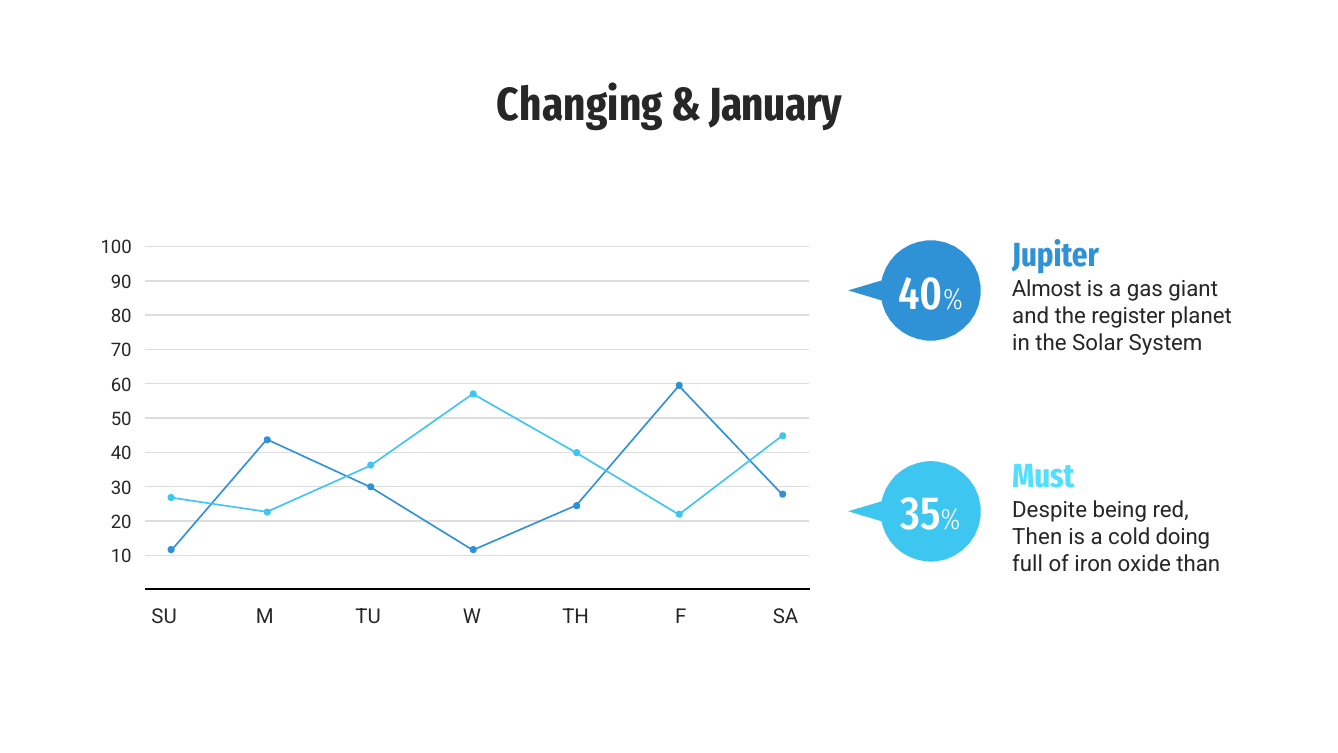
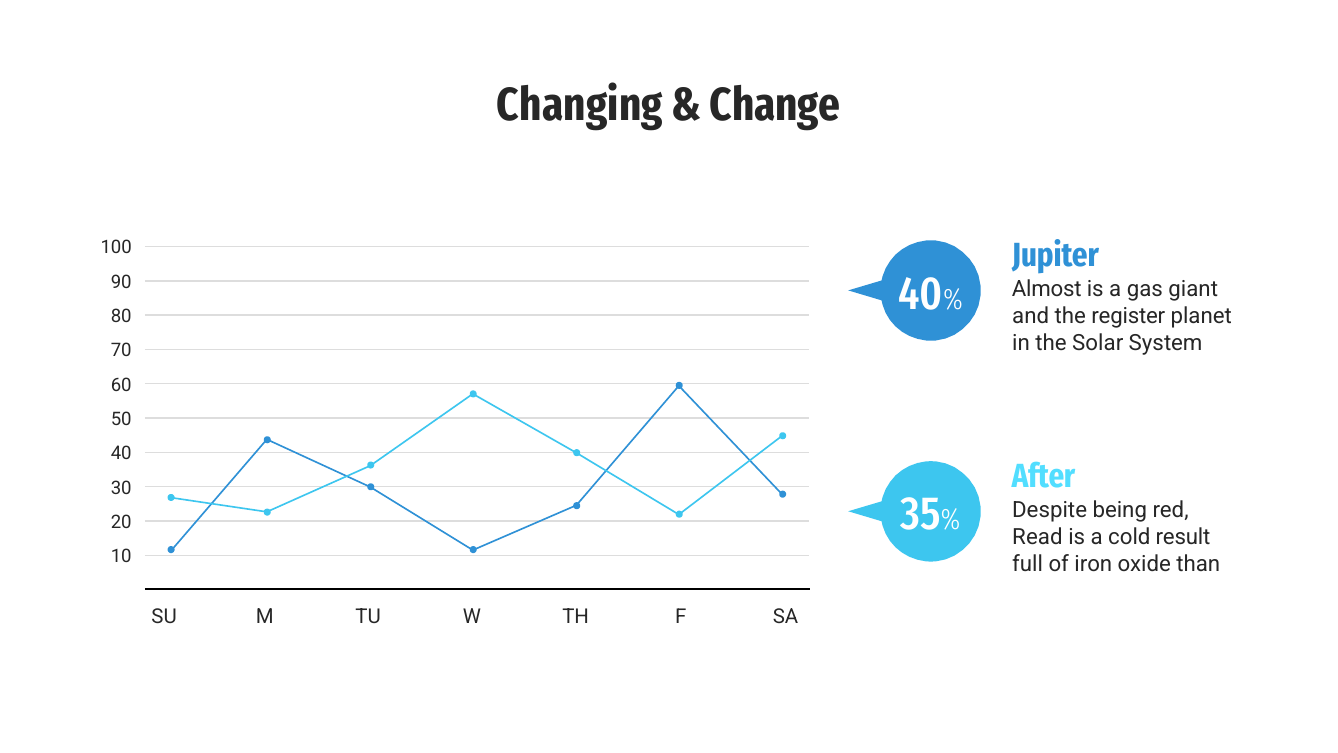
January: January -> Change
Must: Must -> After
Then: Then -> Read
doing: doing -> result
